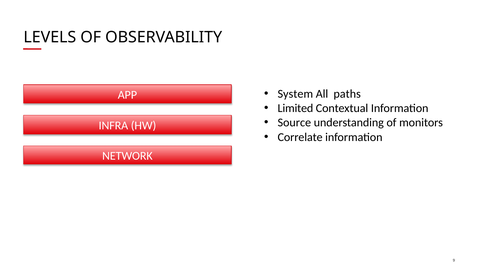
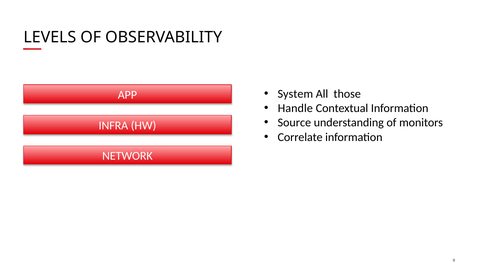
paths: paths -> those
Limited: Limited -> Handle
